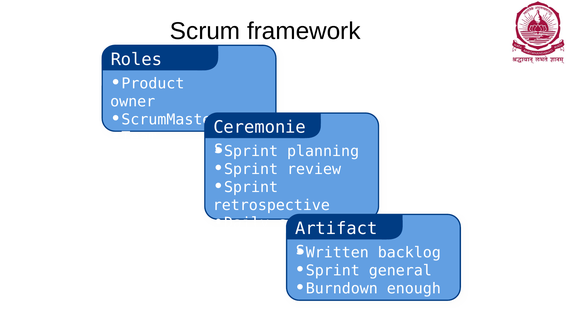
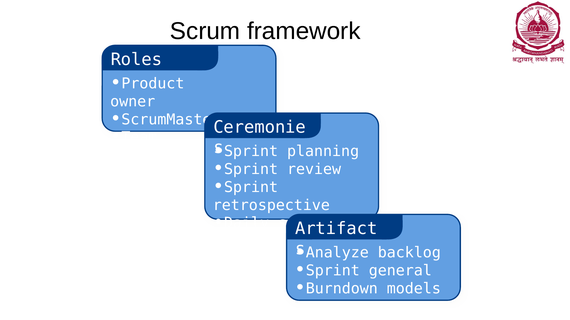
Written: Written -> Analyze
enough: enough -> models
